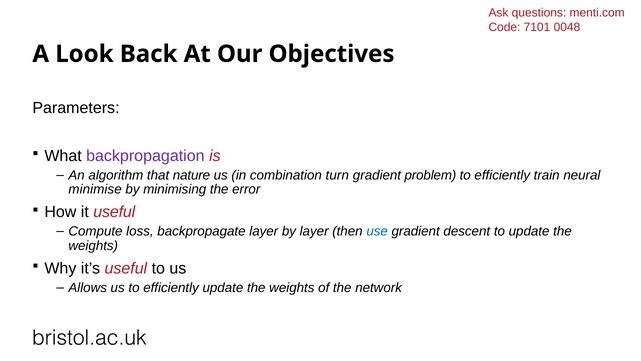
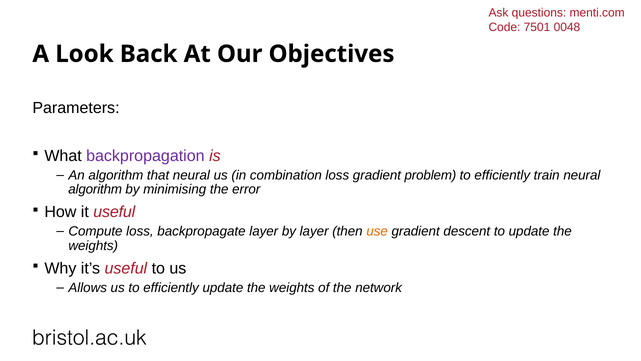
7101: 7101 -> 7501
that nature: nature -> neural
combination turn: turn -> loss
minimise at (95, 189): minimise -> algorithm
use colour: blue -> orange
